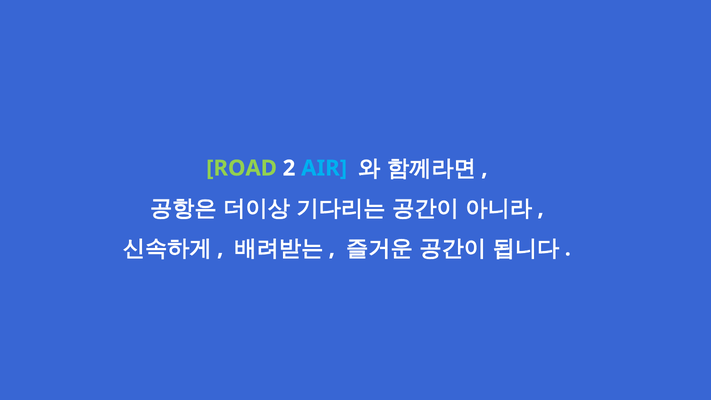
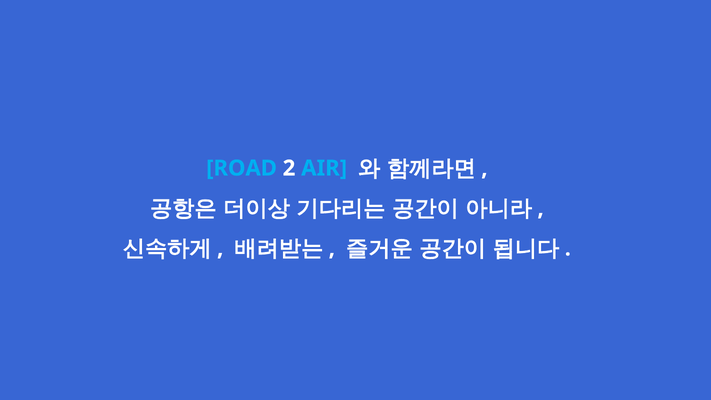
ROAD colour: light green -> light blue
